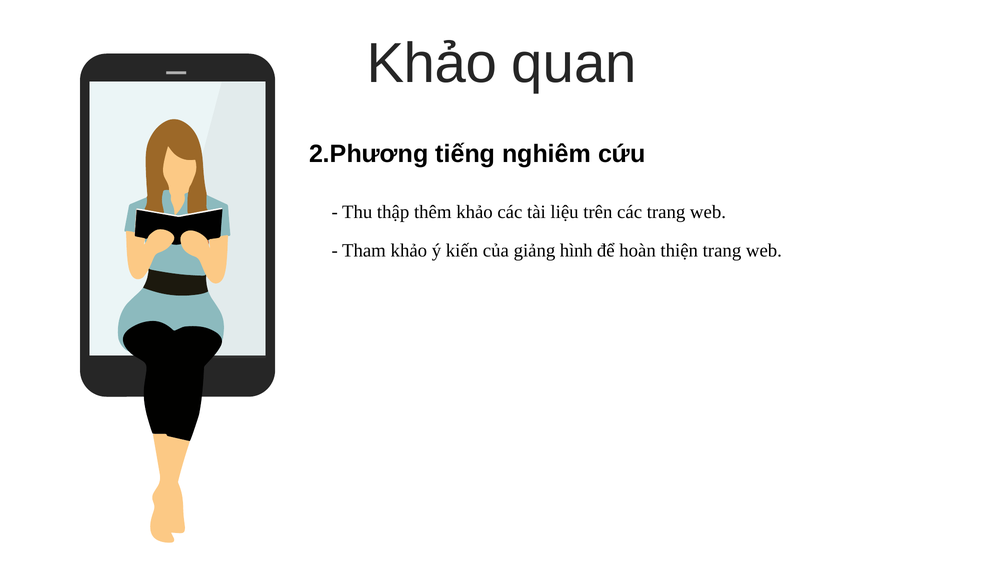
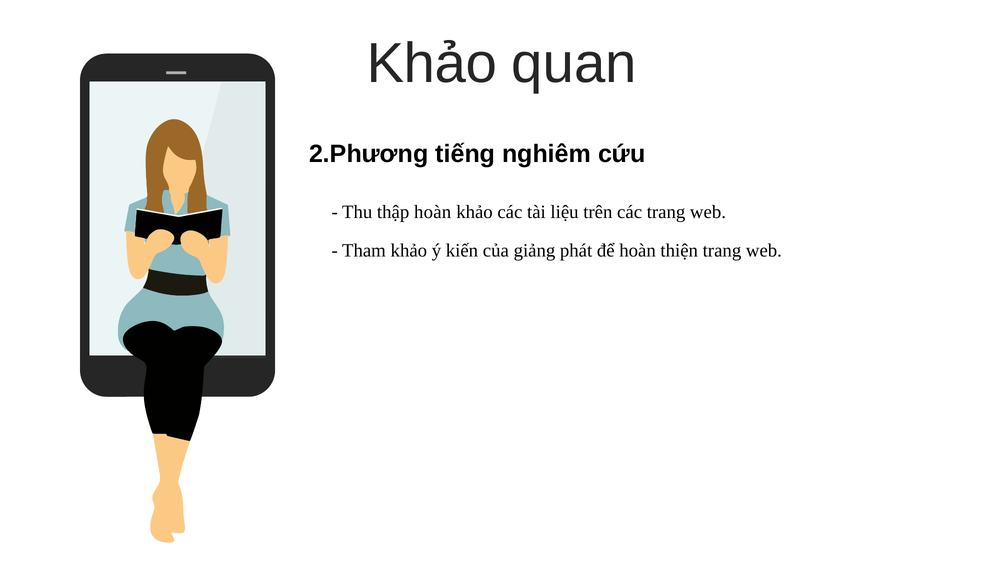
thập thêm: thêm -> hoàn
hình: hình -> phát
